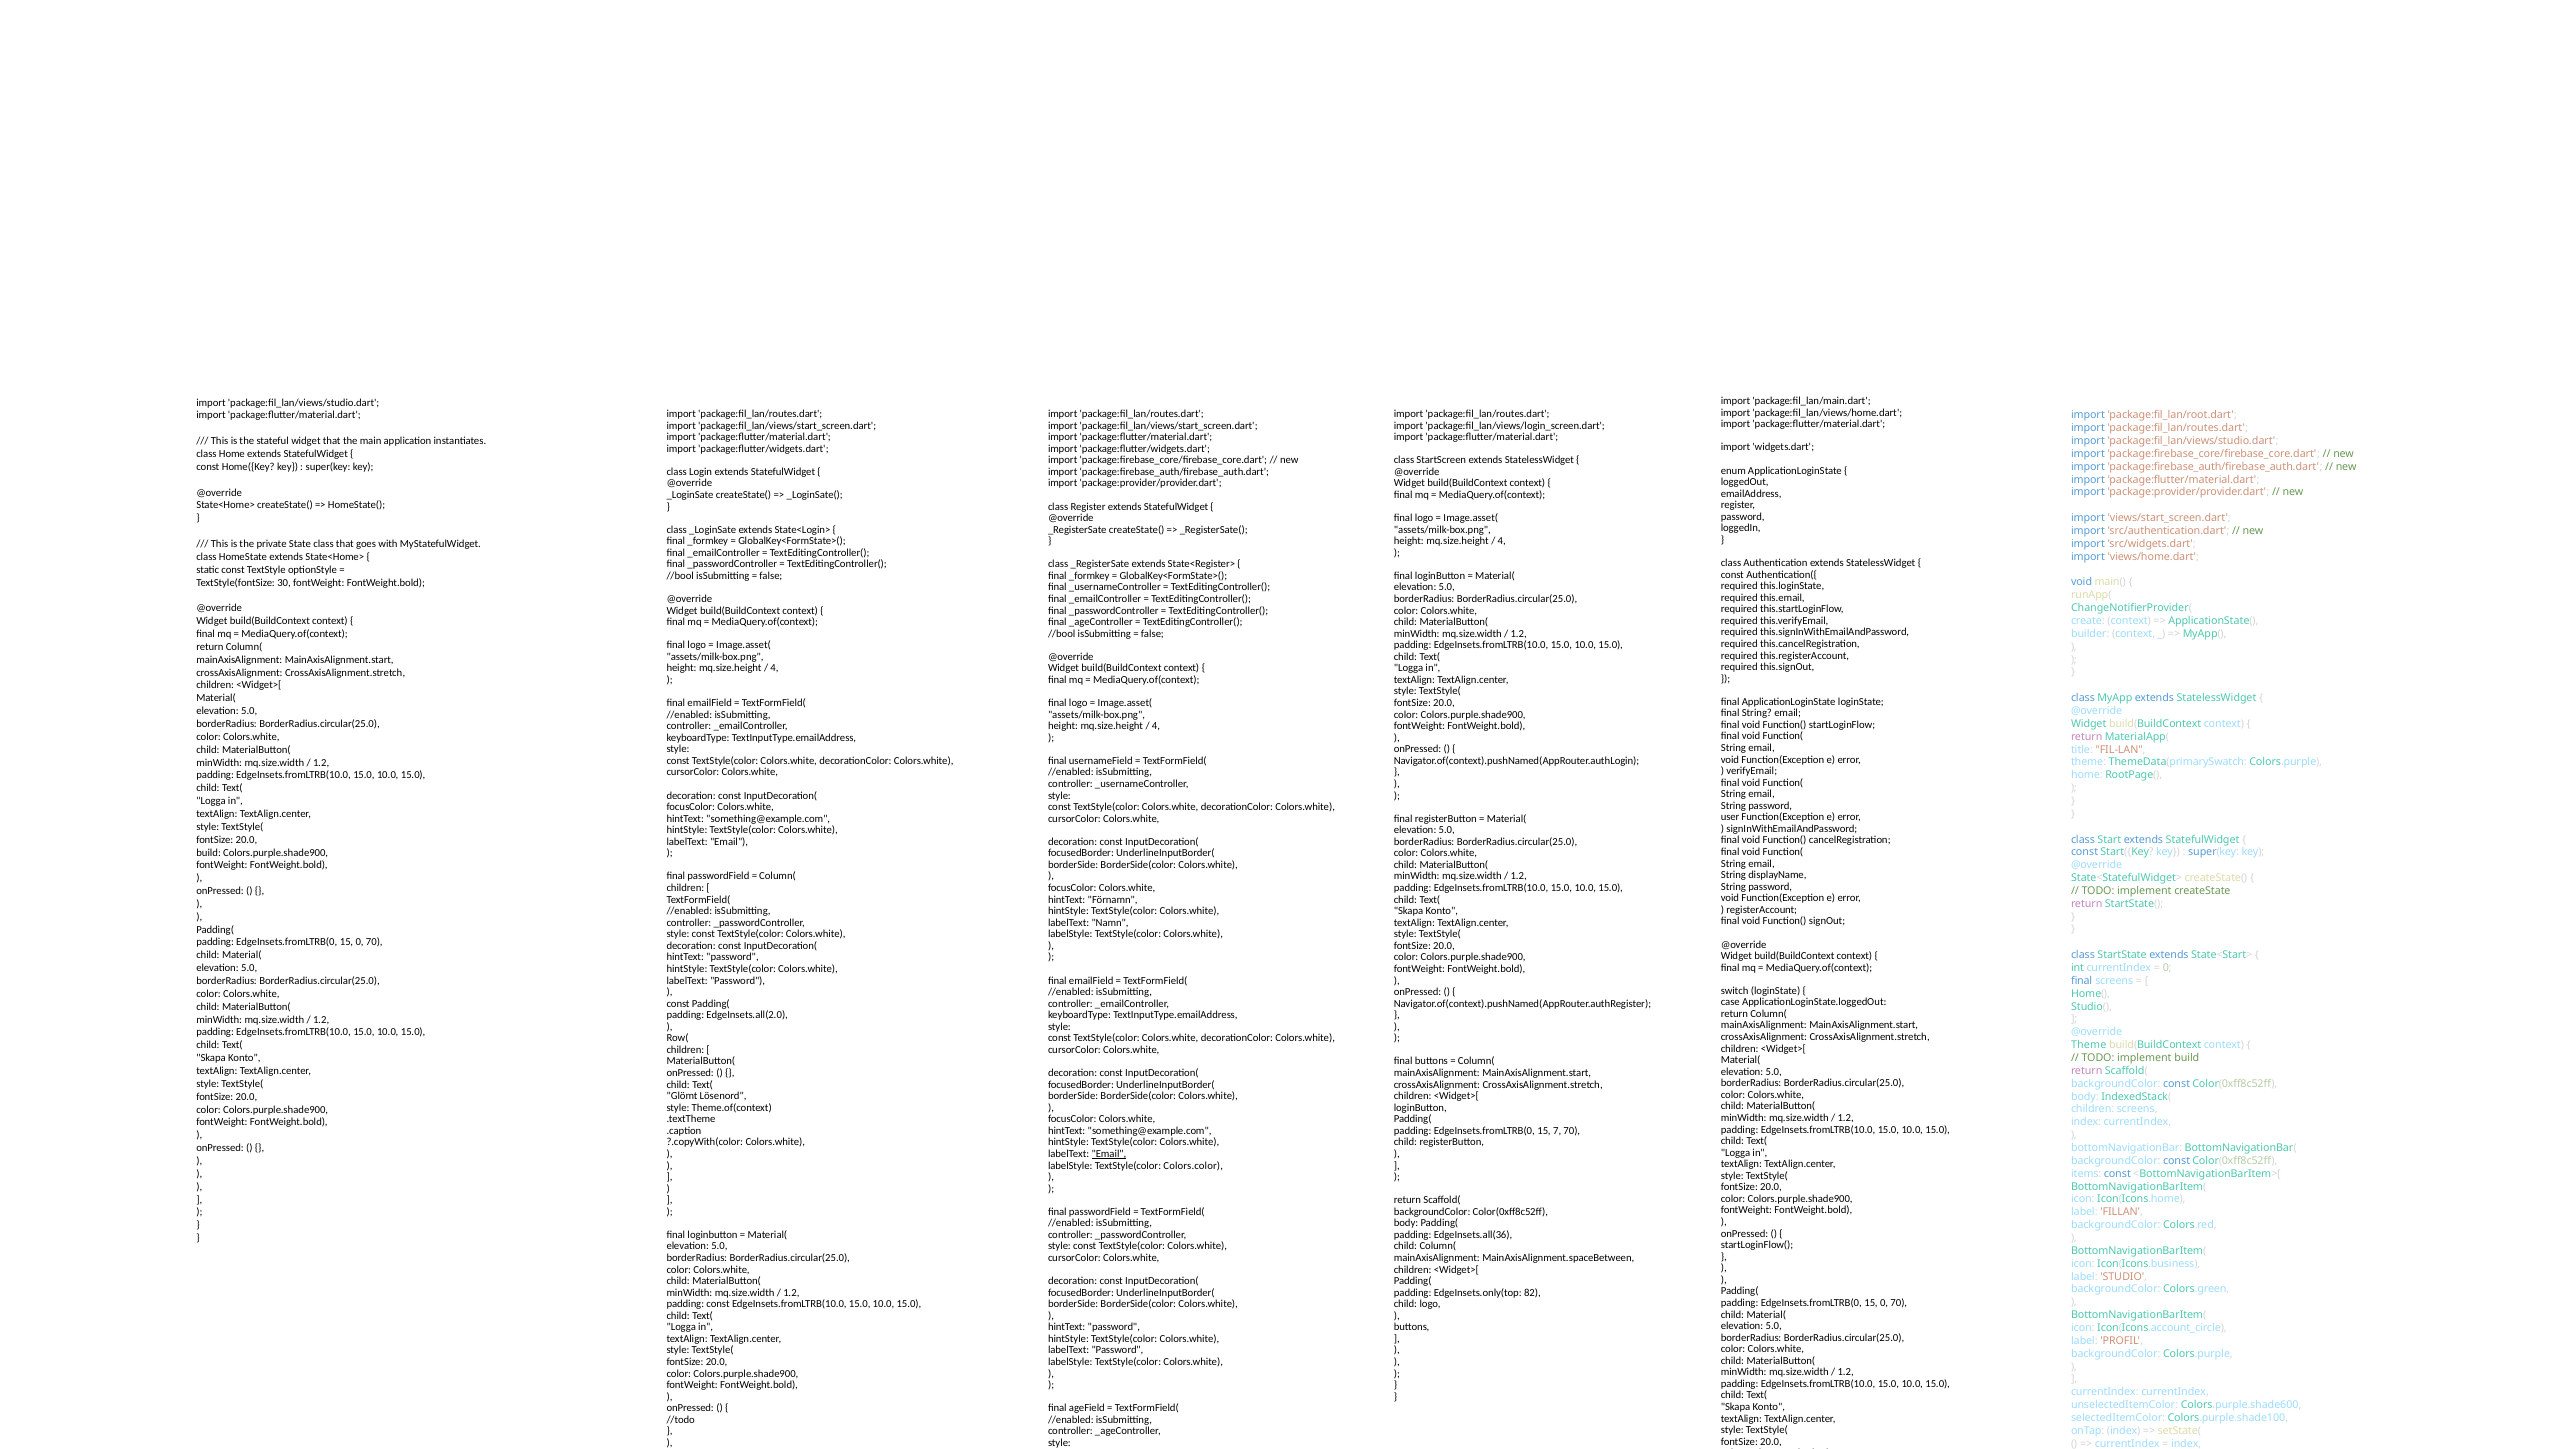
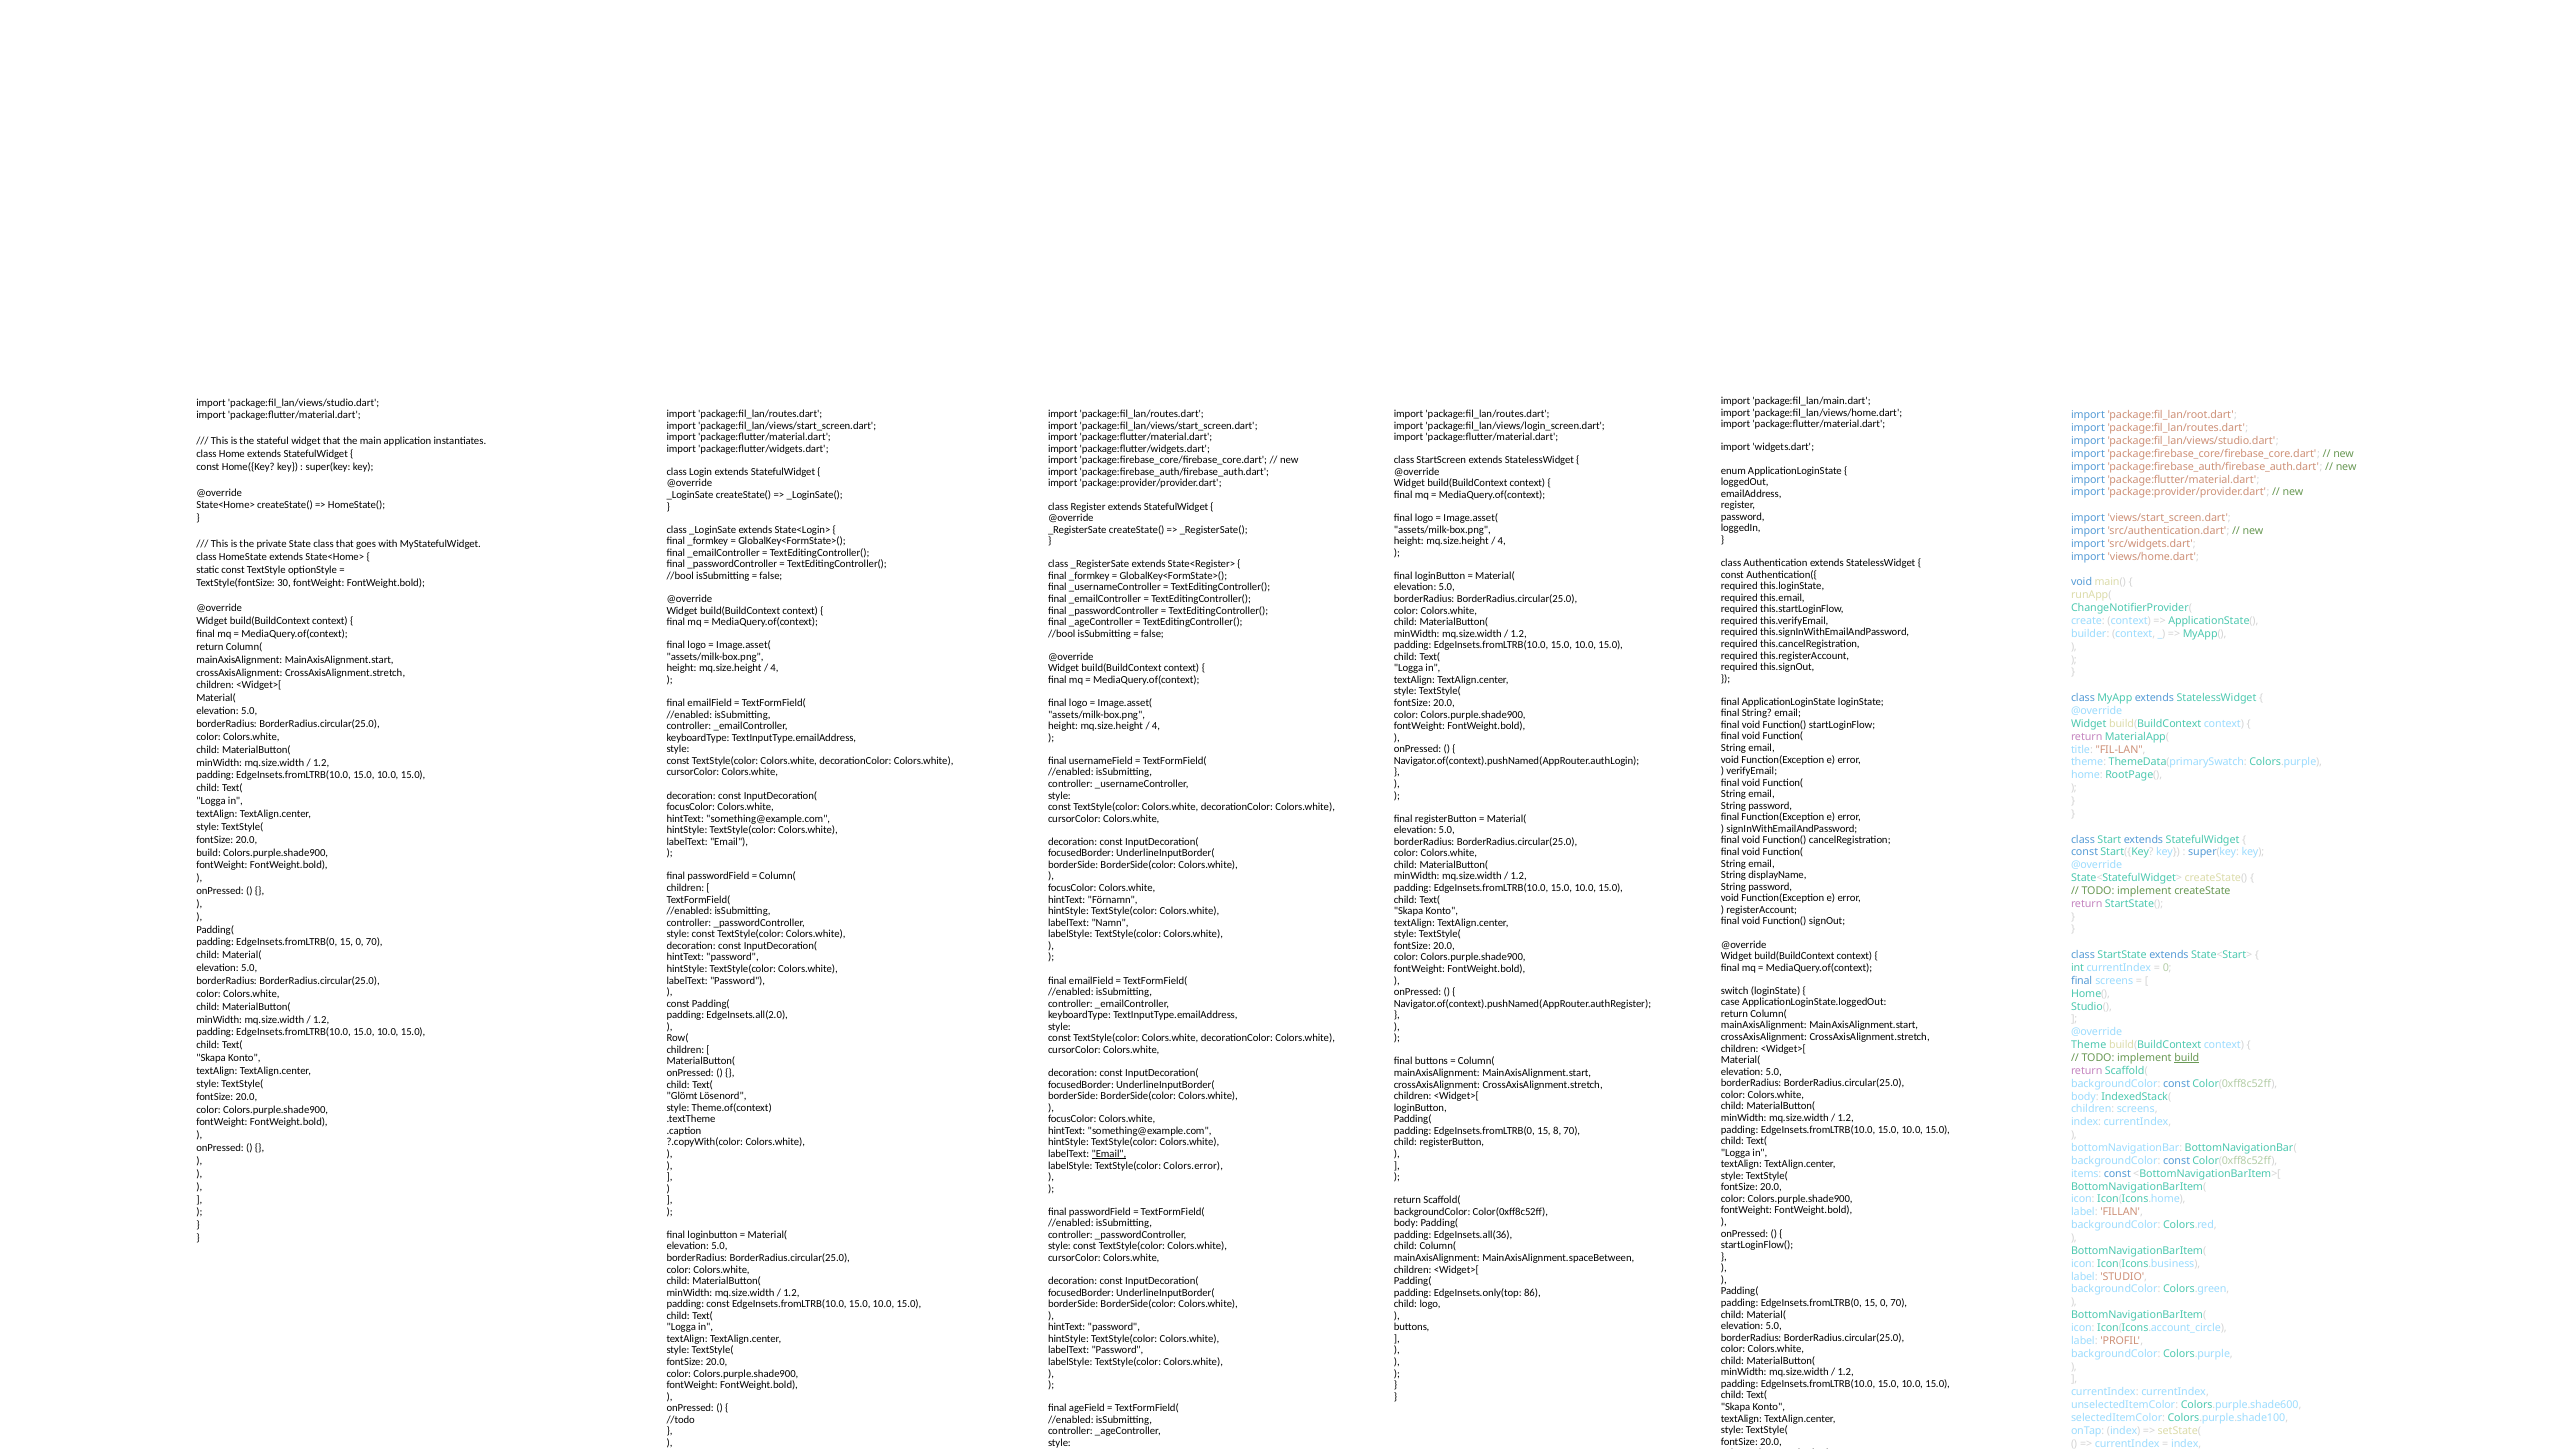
user at (1730, 817): user -> final
build at (2187, 1058) underline: none -> present
7: 7 -> 8
Colors.color: Colors.color -> Colors.error
82: 82 -> 86
